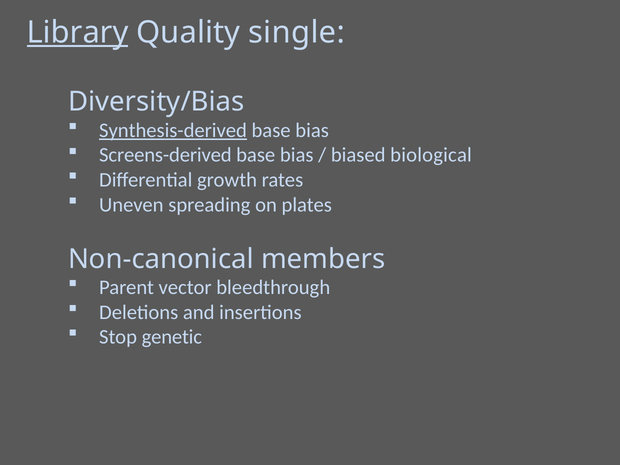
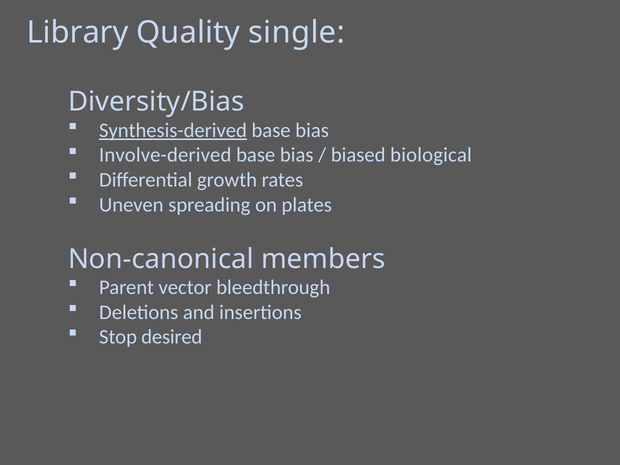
Library underline: present -> none
Screens-derived: Screens-derived -> Involve-derived
genetic: genetic -> desired
